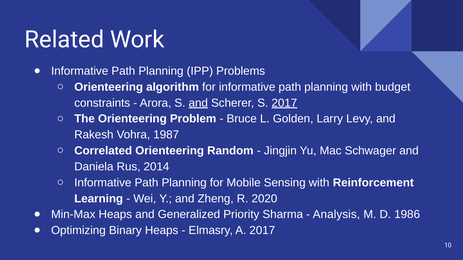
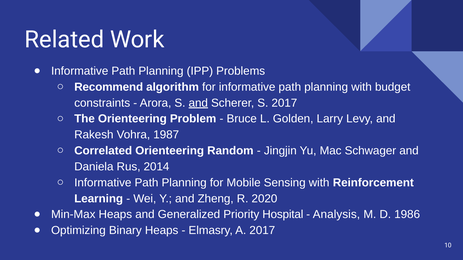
Orienteering at (109, 87): Orienteering -> Recommend
2017 at (284, 103) underline: present -> none
Sharma: Sharma -> Hospital
